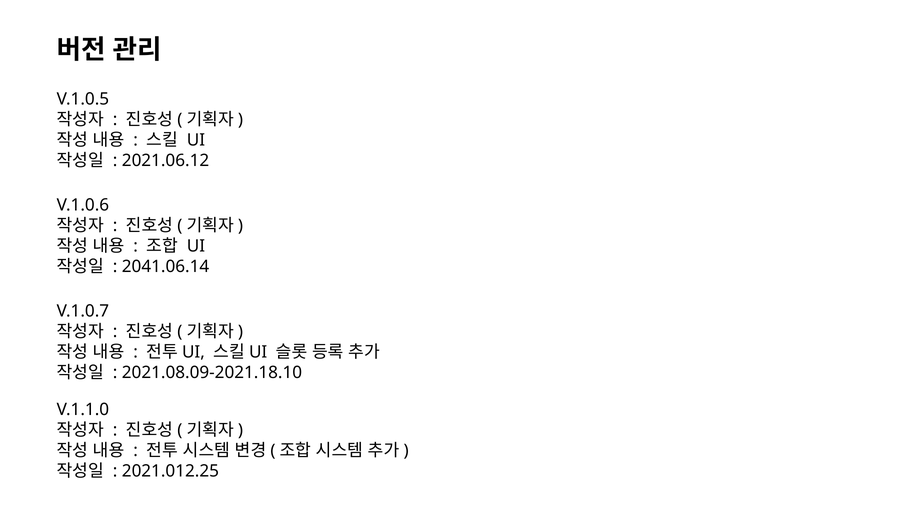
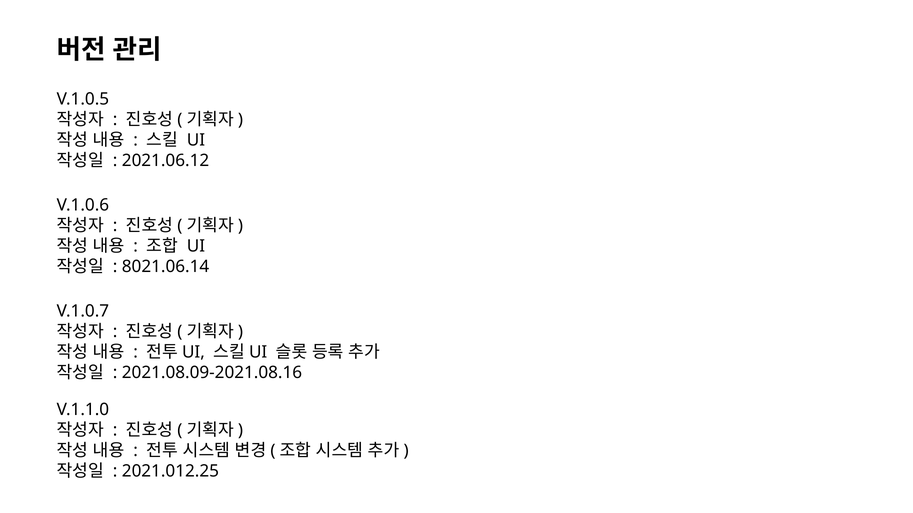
2041.06.14: 2041.06.14 -> 8021.06.14
2021.08.09-2021.18.10: 2021.08.09-2021.18.10 -> 2021.08.09-2021.08.16
